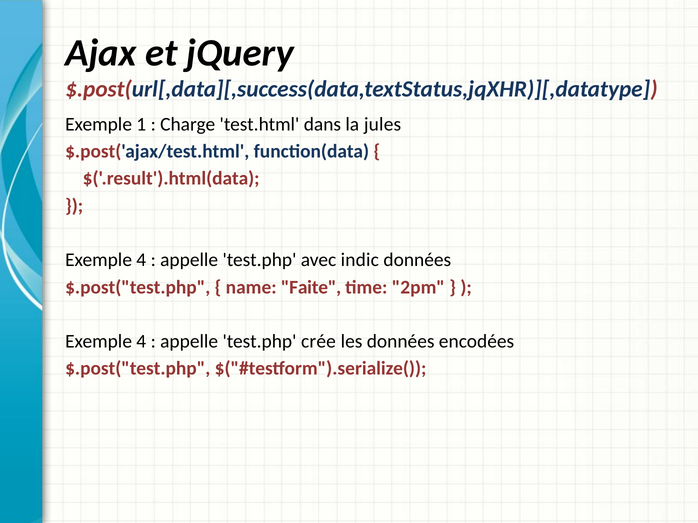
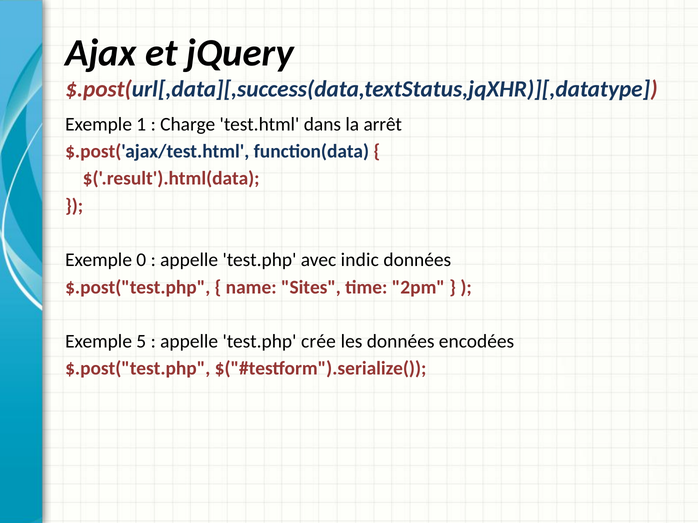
jules: jules -> arrêt
4 at (141, 260): 4 -> 0
Faite: Faite -> Sites
4 at (141, 342): 4 -> 5
